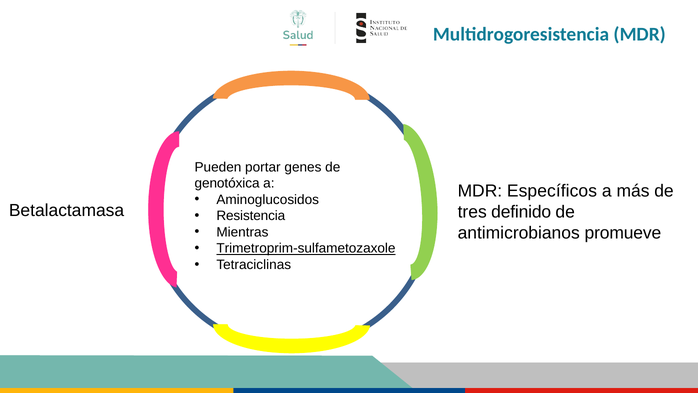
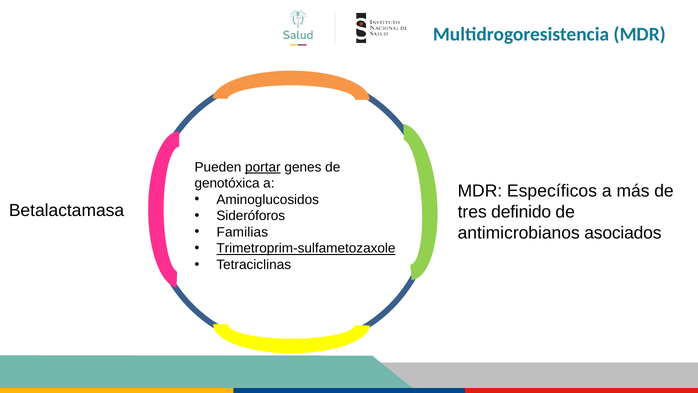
portar underline: none -> present
Resistencia: Resistencia -> Sideróforos
promueve: promueve -> asociados
Mientras: Mientras -> Familias
